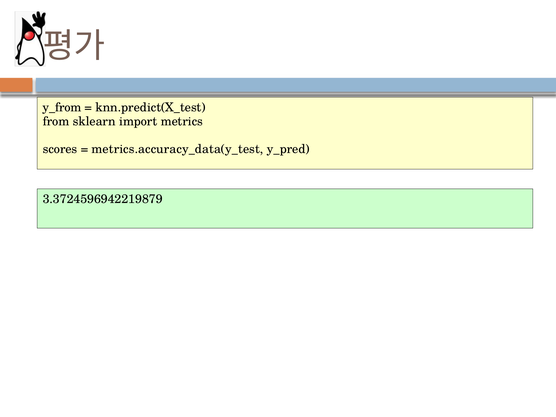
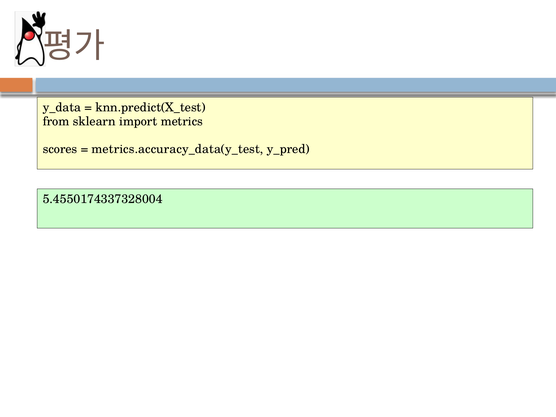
y_from: y_from -> y_data
3.3724596942219879: 3.3724596942219879 -> 5.4550174337328004
